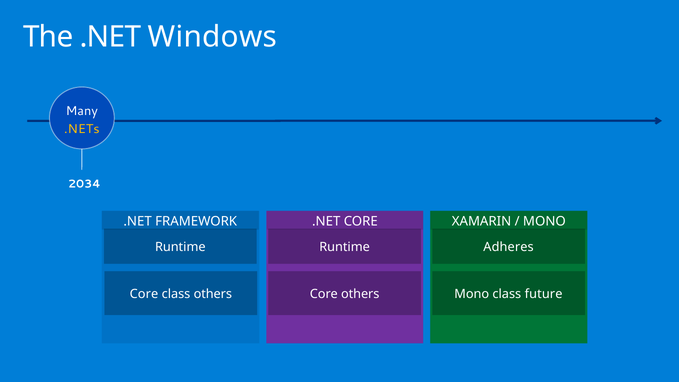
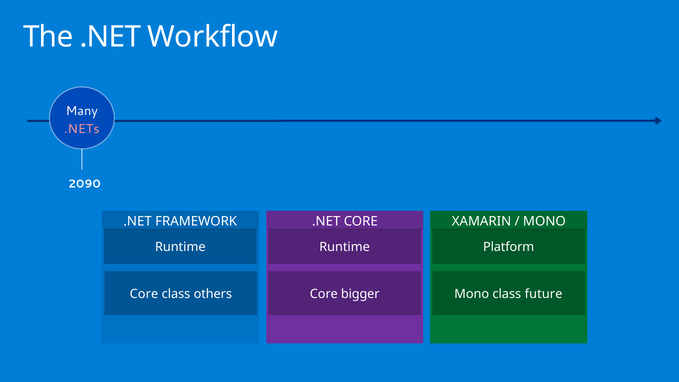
Windows: Windows -> Workflow
.NETs colour: yellow -> pink
2034: 2034 -> 2090
Adheres: Adheres -> Platform
Core others: others -> bigger
